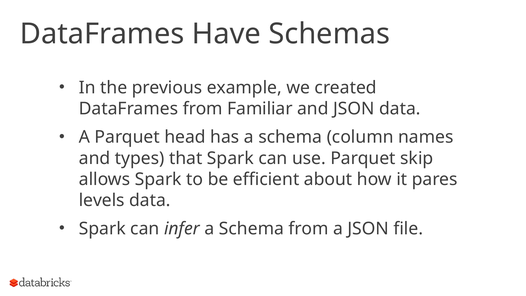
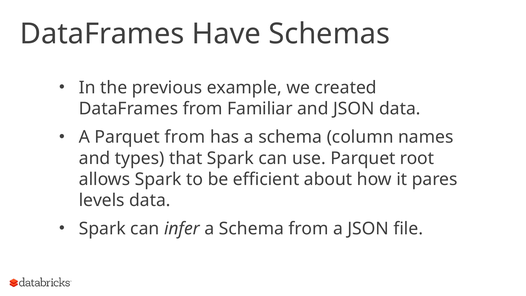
Parquet head: head -> from
skip: skip -> root
